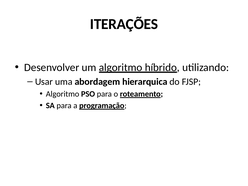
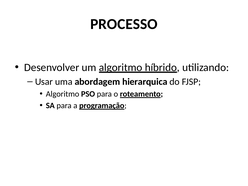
ITERAÇÕES: ITERAÇÕES -> PROCESSO
